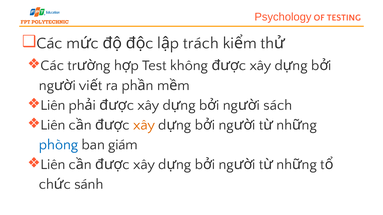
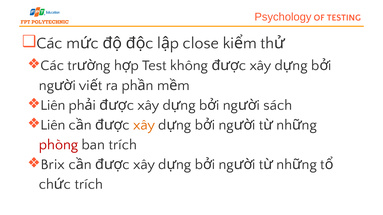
trách: trách -> close
phòng colour: blue -> red
ban giám: giám -> trích
Liên at (53, 165): Liên -> Brix
sánh at (89, 185): sánh -> trích
